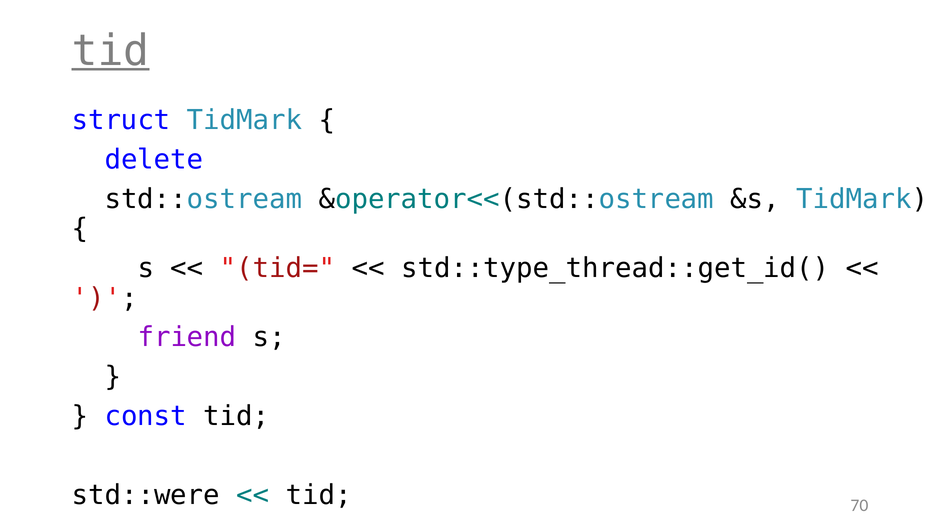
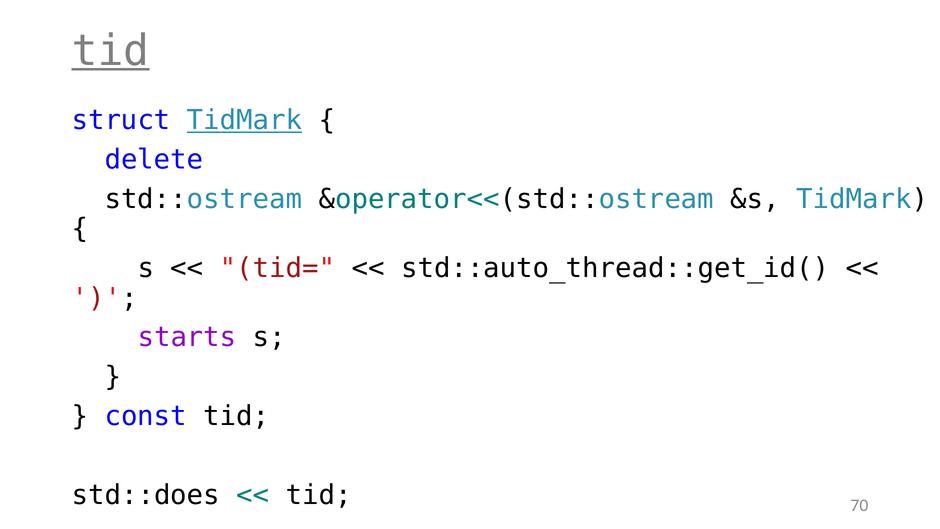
TidMark at (245, 120) underline: none -> present
std::type_thread::get_id(: std::type_thread::get_id( -> std::auto_thread::get_id(
friend: friend -> starts
std::were: std::were -> std::does
